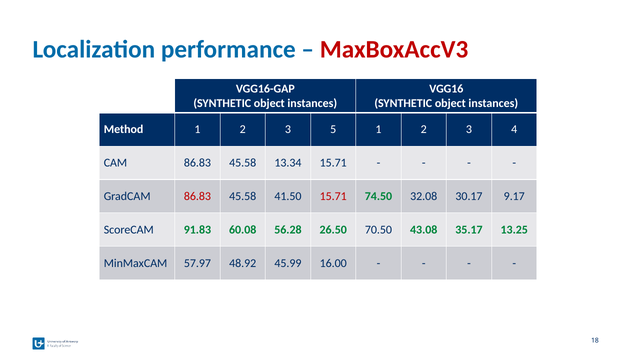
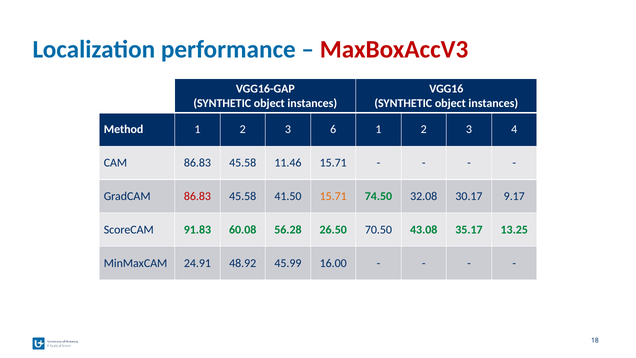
5: 5 -> 6
13.34: 13.34 -> 11.46
15.71 at (333, 196) colour: red -> orange
57.97: 57.97 -> 24.91
